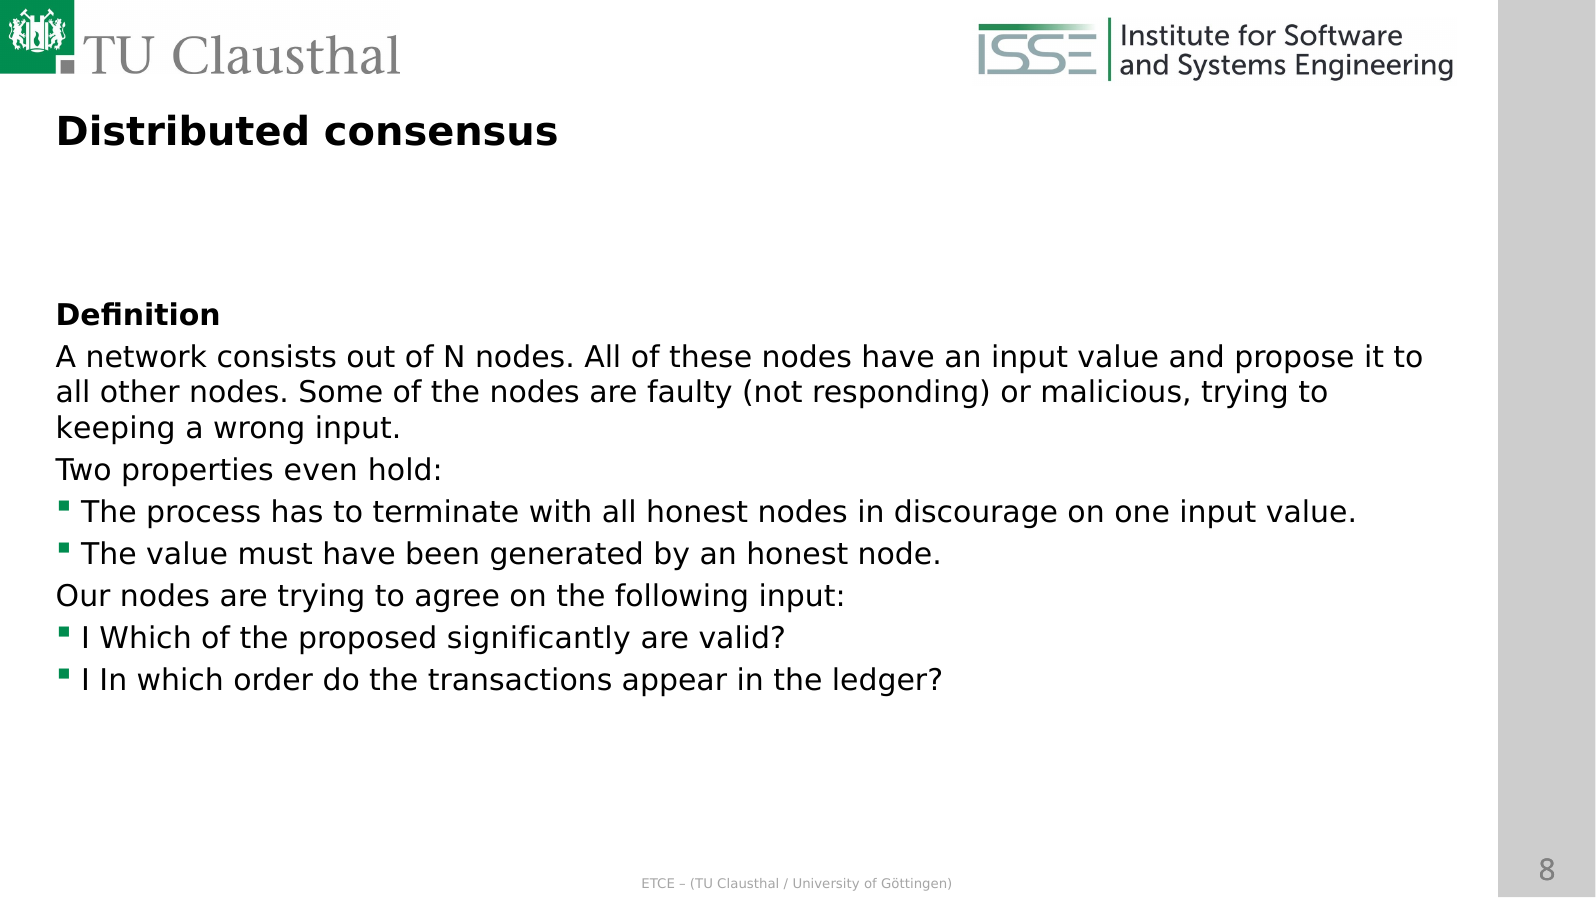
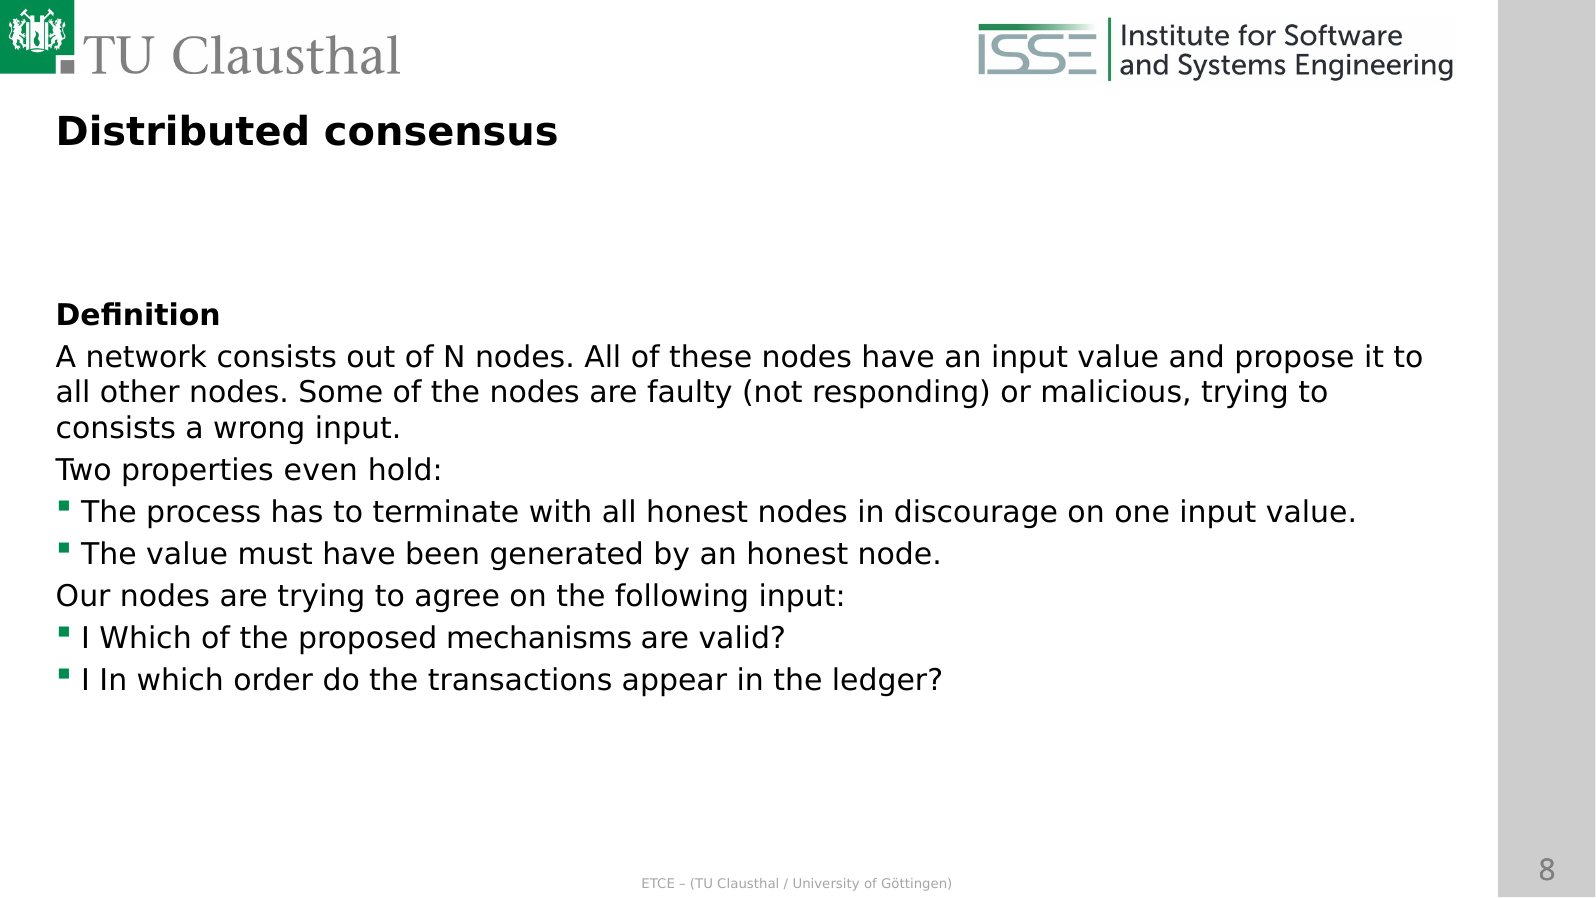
keeping at (116, 429): keeping -> consists
significantly: significantly -> mechanisms
